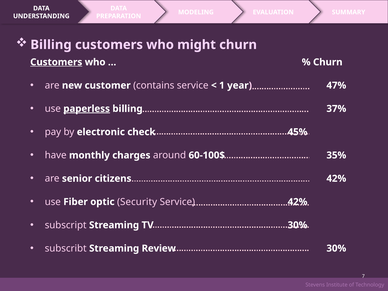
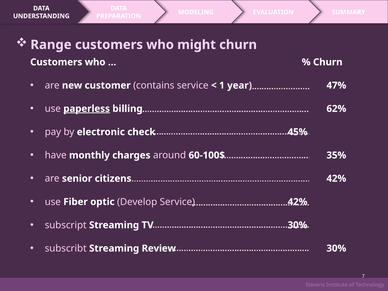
Billing at (51, 45): Billing -> Range
Customers at (56, 62) underline: present -> none
37%: 37% -> 62%
Security: Security -> Develop
